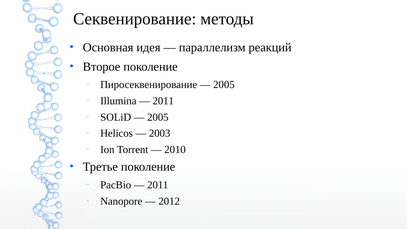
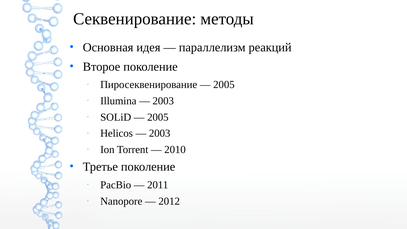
2011 at (163, 101): 2011 -> 2003
